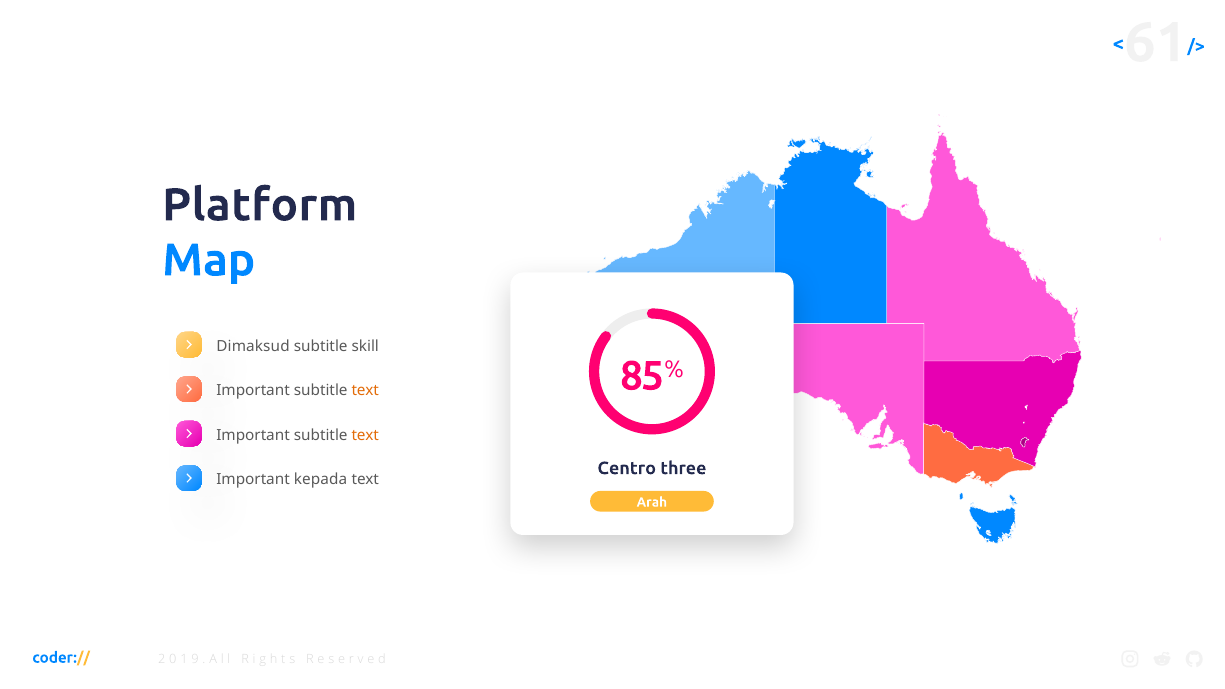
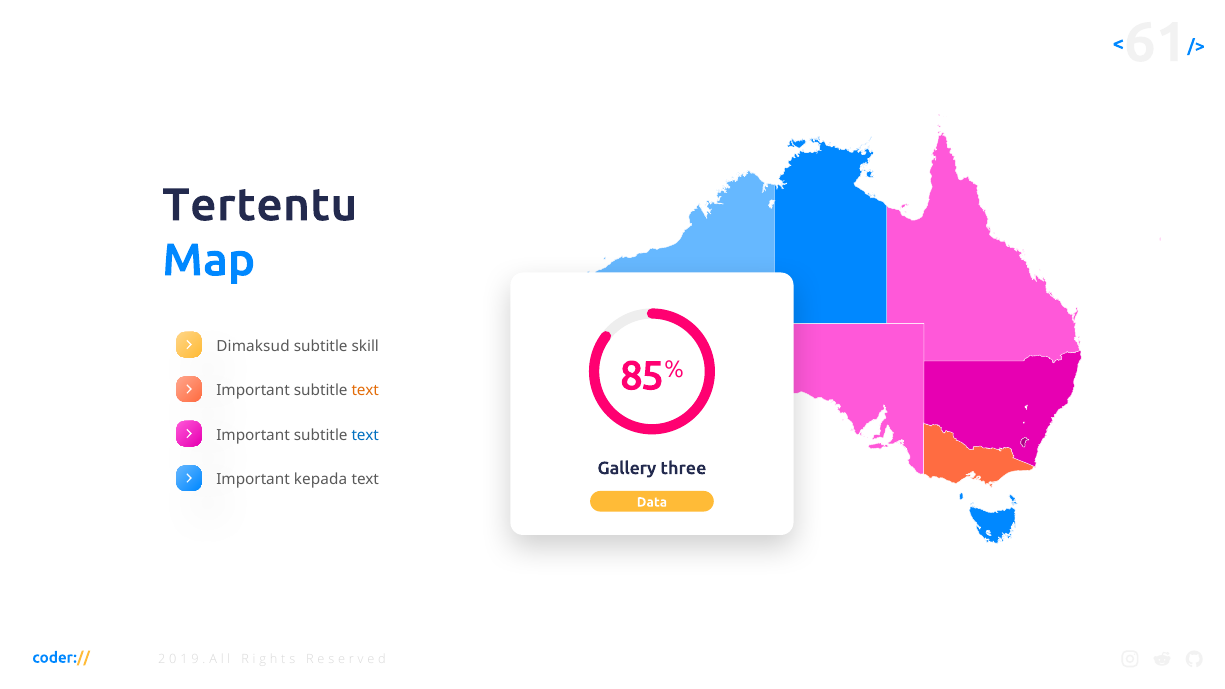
Platform: Platform -> Tertentu
text at (365, 435) colour: orange -> blue
Centro: Centro -> Gallery
Arah: Arah -> Data
